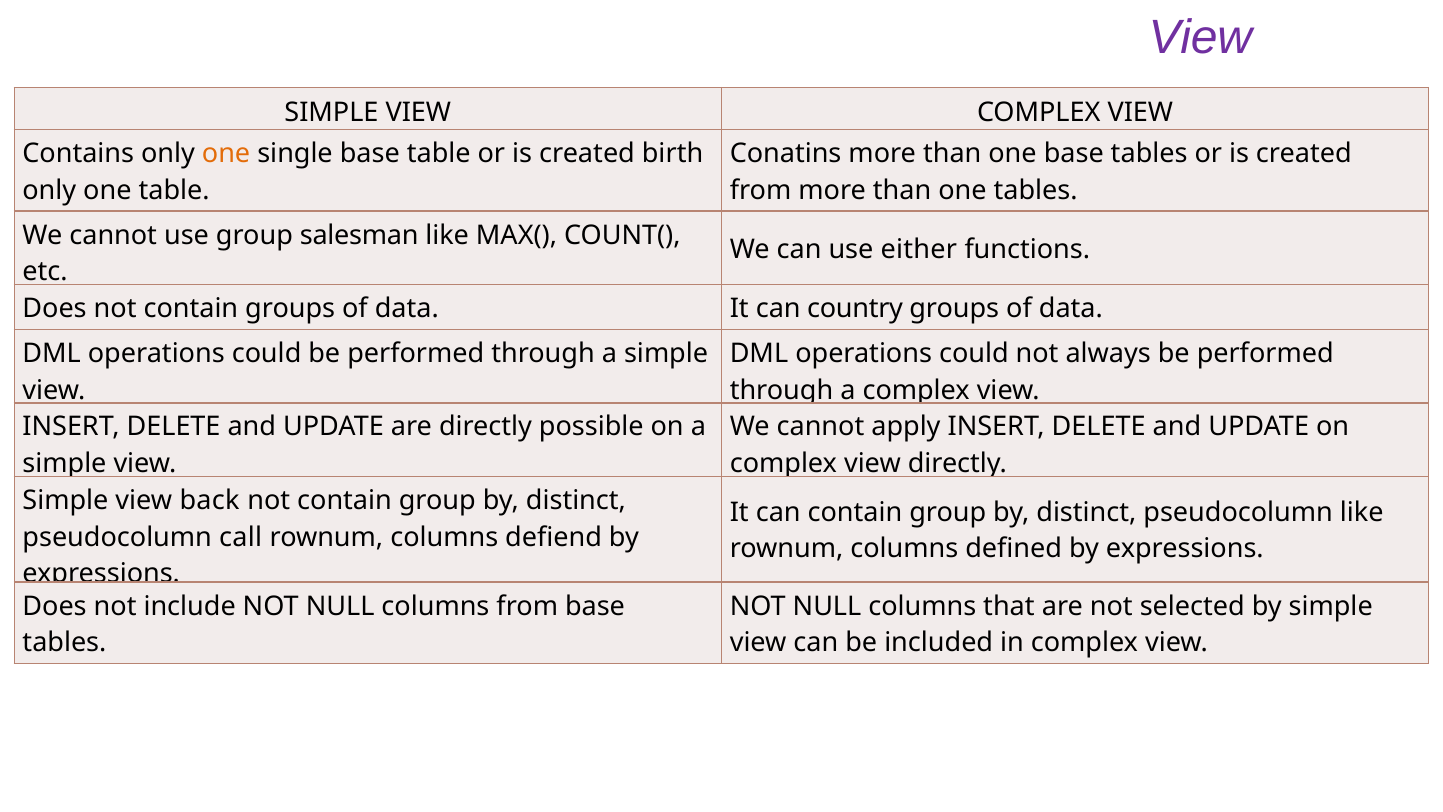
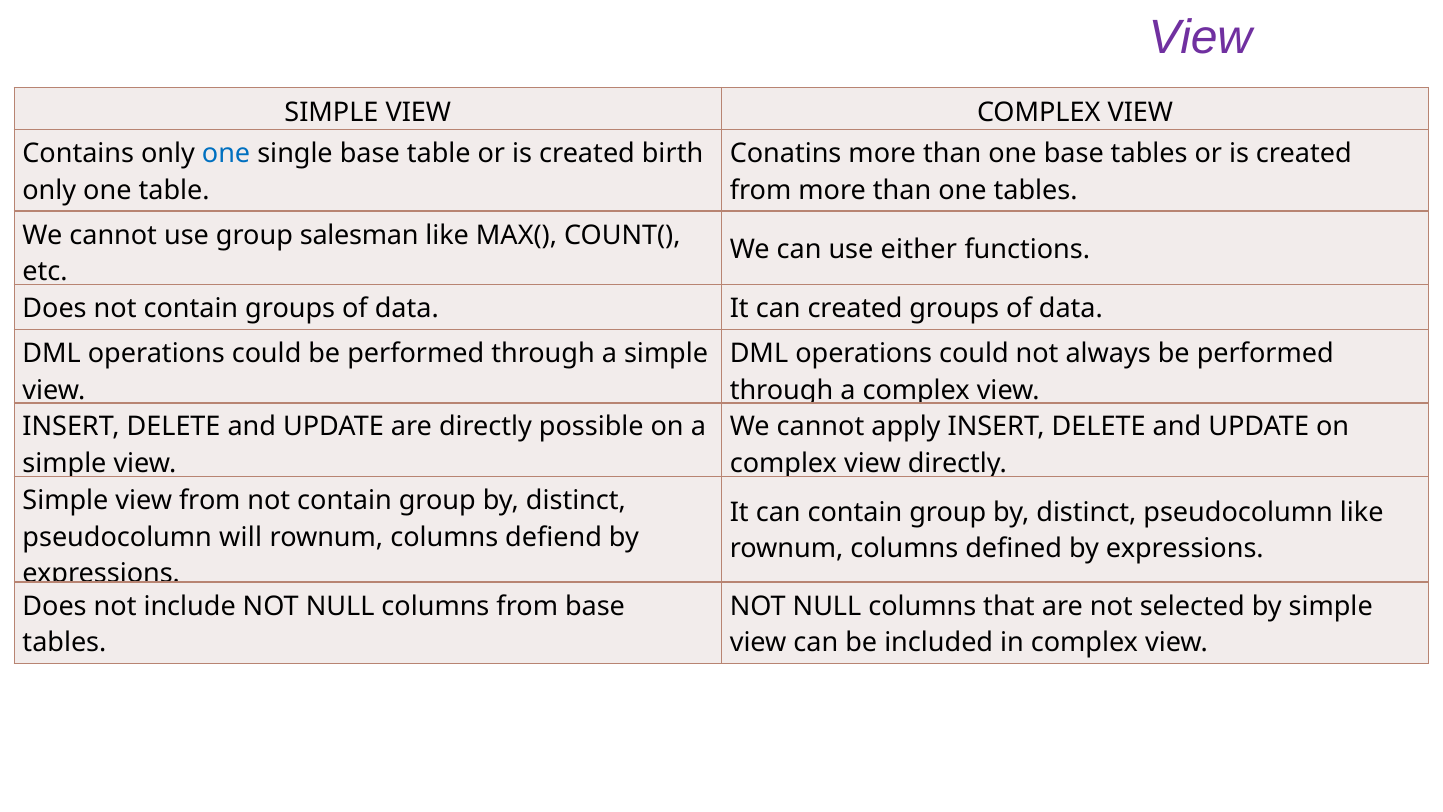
one at (226, 153) colour: orange -> blue
can country: country -> created
view back: back -> from
call: call -> will
